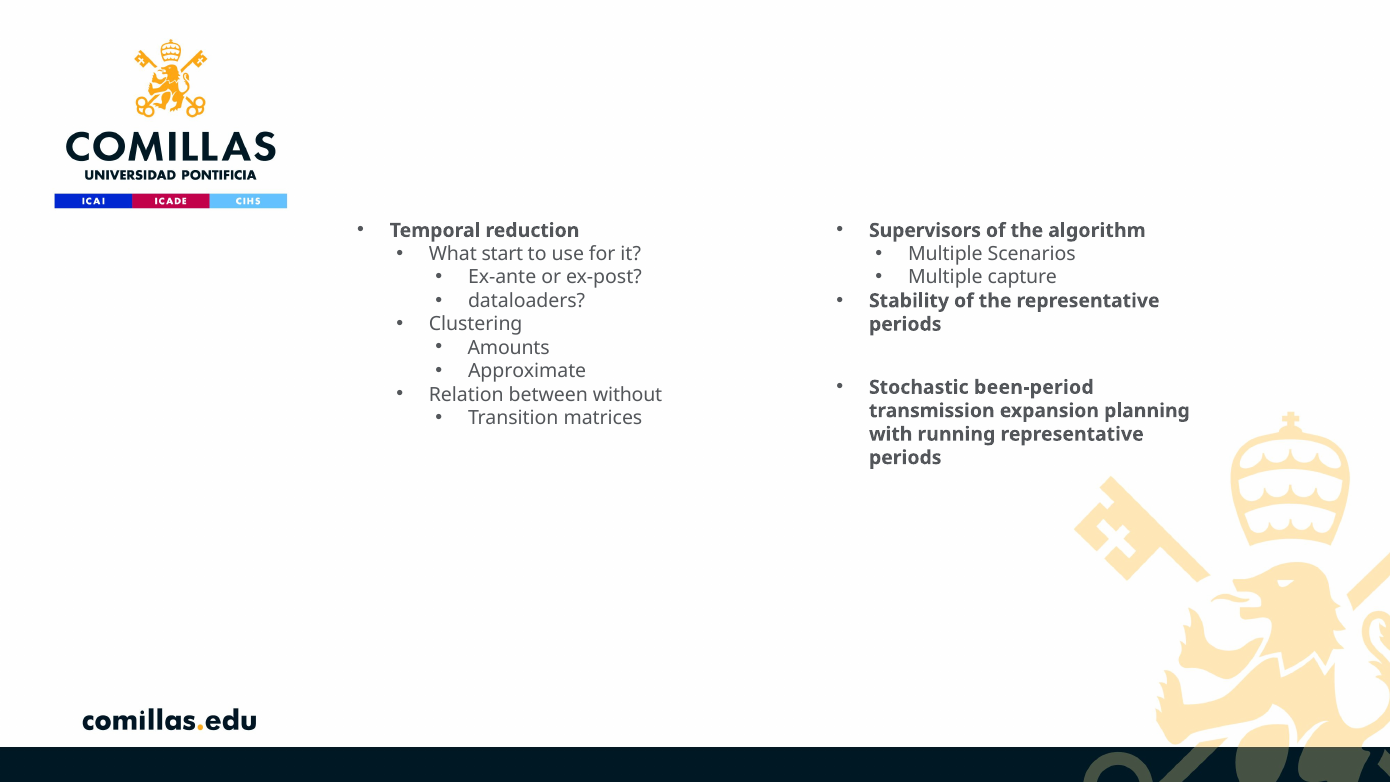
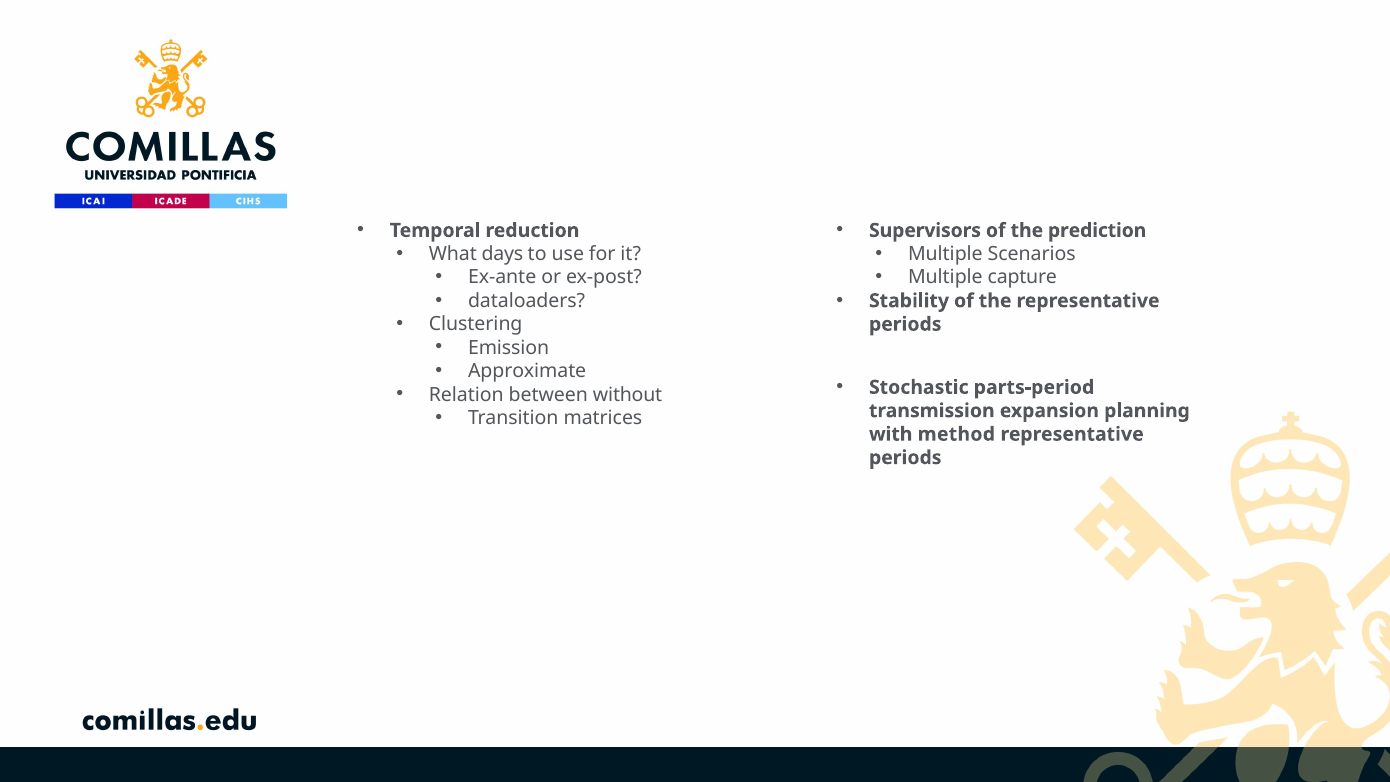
algorithm: algorithm -> prediction
start: start -> days
Amounts: Amounts -> Emission
been-period: been-period -> parts-period
running: running -> method
